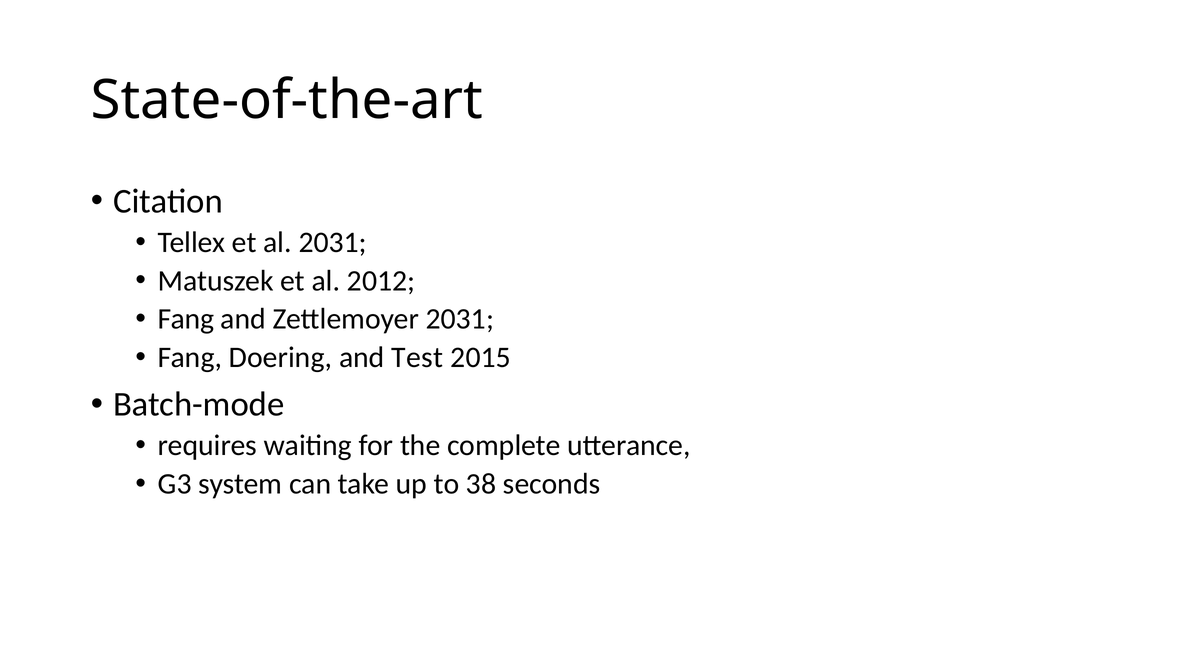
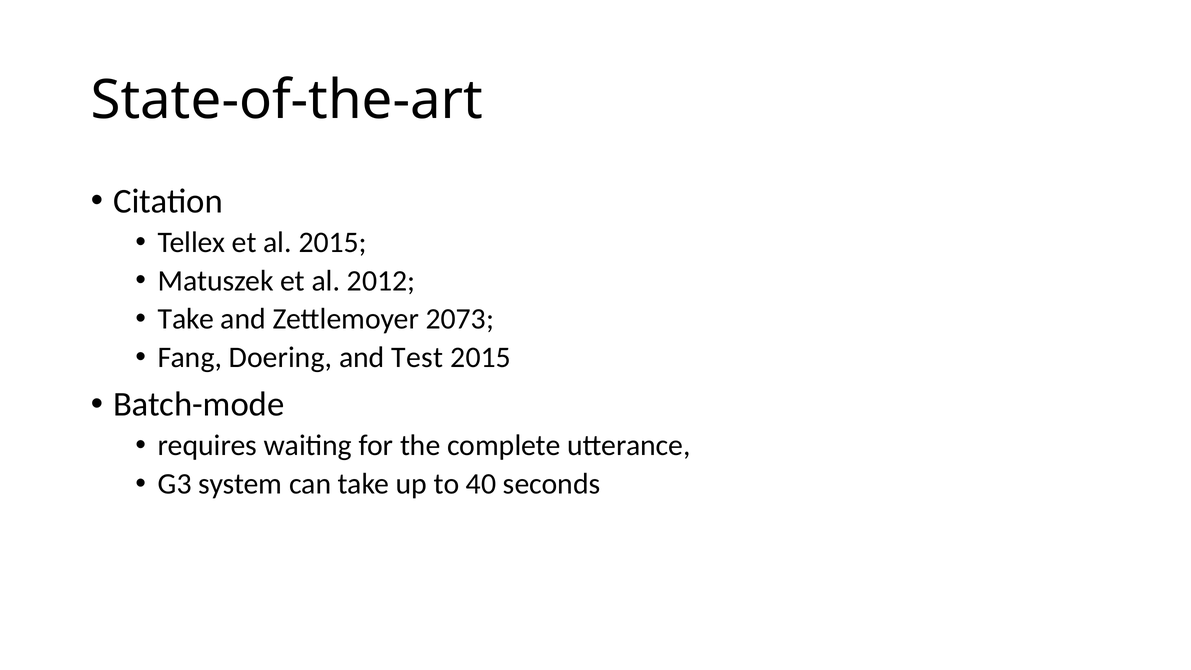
al 2031: 2031 -> 2015
Fang at (186, 319): Fang -> Take
Zettlemoyer 2031: 2031 -> 2073
38: 38 -> 40
